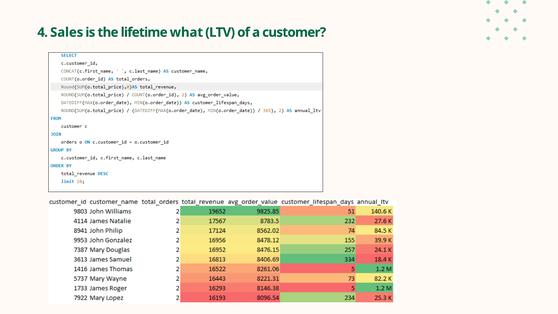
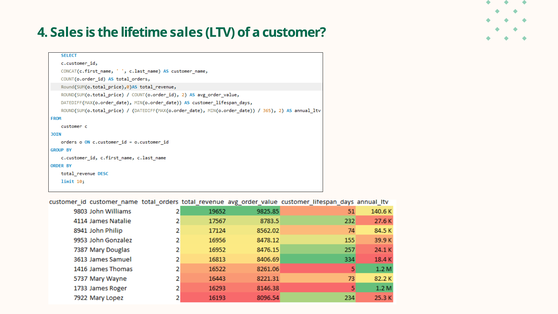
lifetime what: what -> sales
